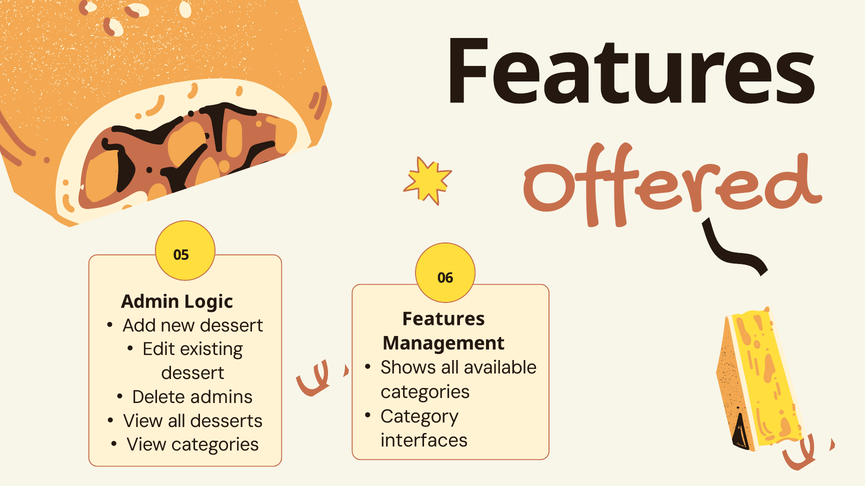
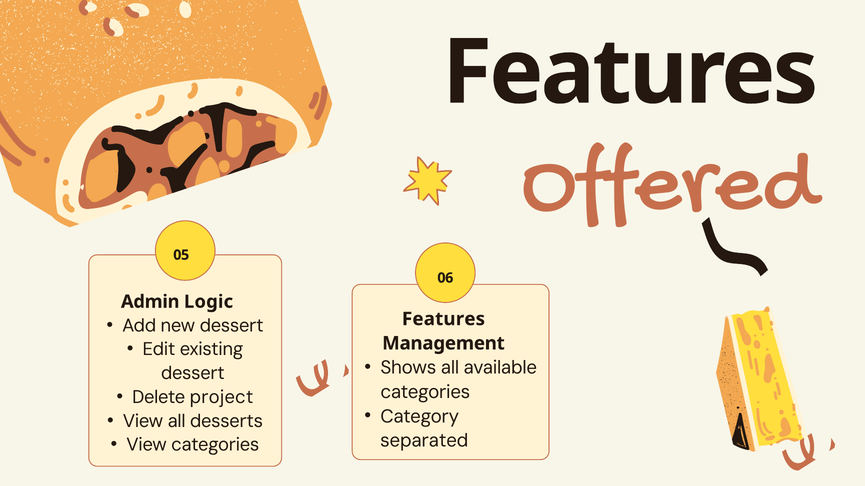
admins: admins -> project
interfaces: interfaces -> separated
